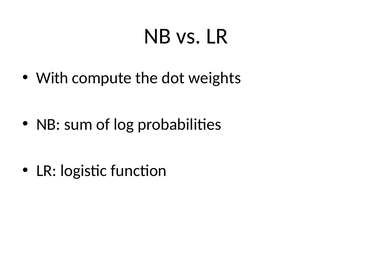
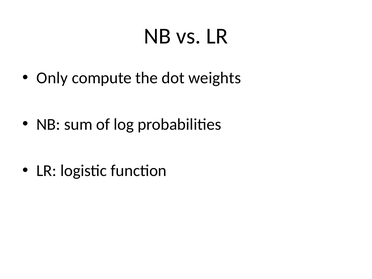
With: With -> Only
